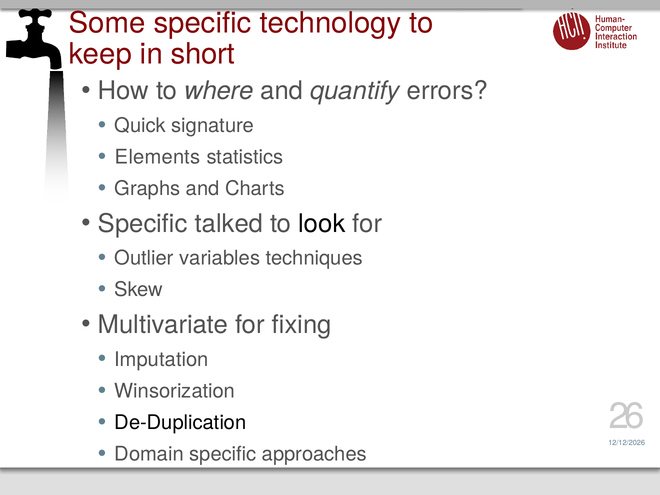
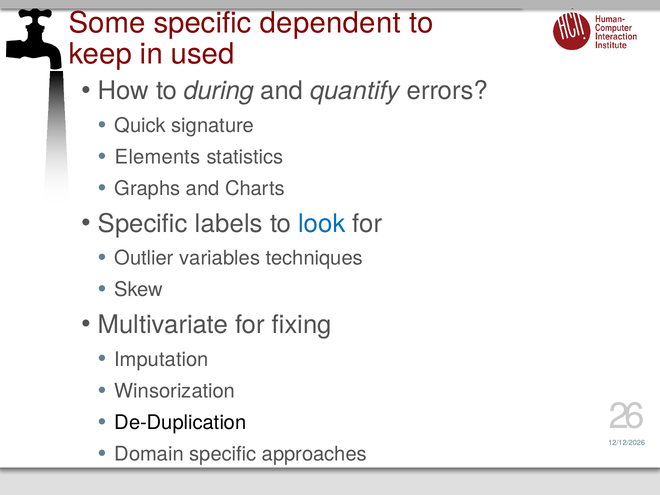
technology: technology -> dependent
short: short -> used
where: where -> during
talked: talked -> labels
look colour: black -> blue
